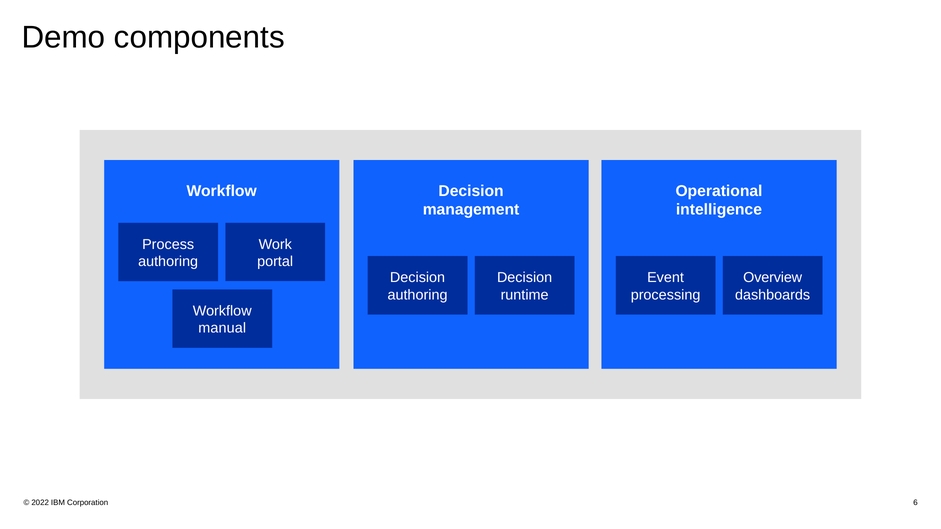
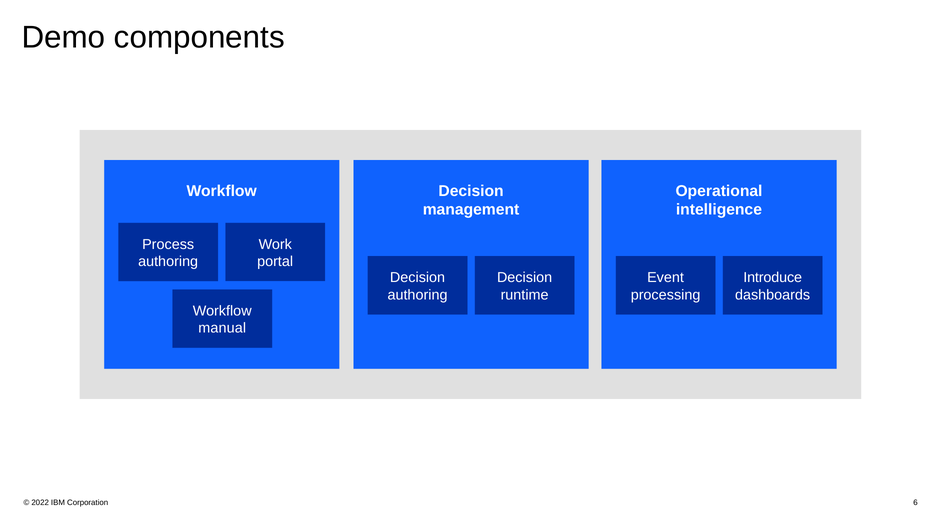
Overview: Overview -> Introduce
